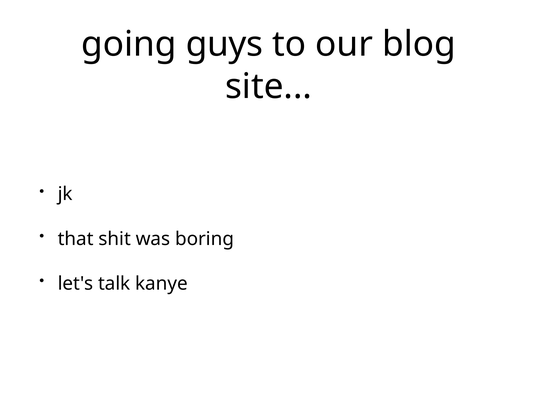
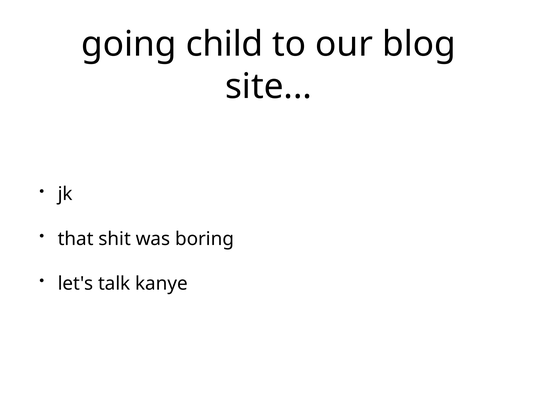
guys: guys -> child
